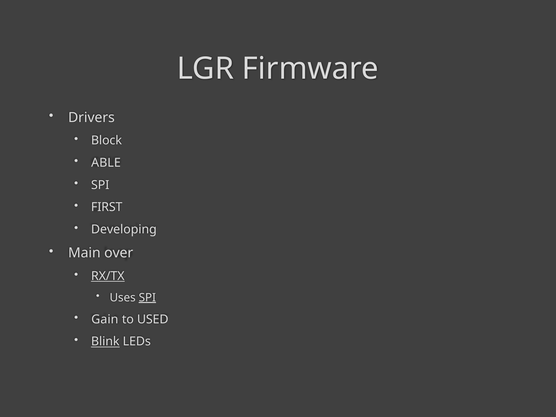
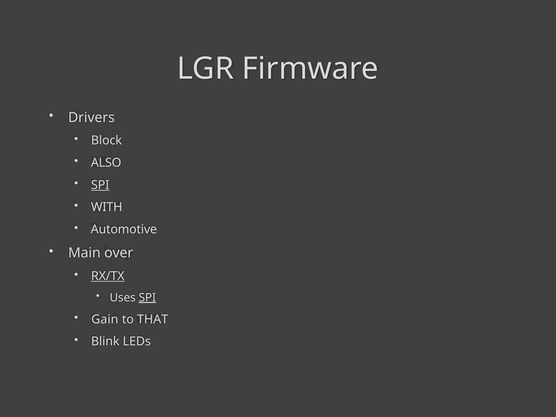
ABLE: ABLE -> ALSO
SPI at (100, 185) underline: none -> present
FIRST: FIRST -> WITH
Developing: Developing -> Automotive
USED: USED -> THAT
Blink underline: present -> none
